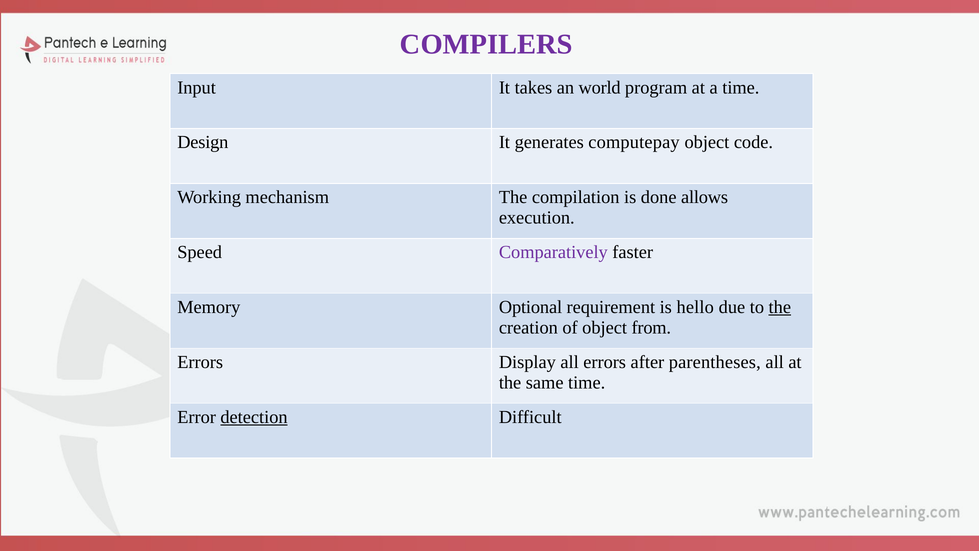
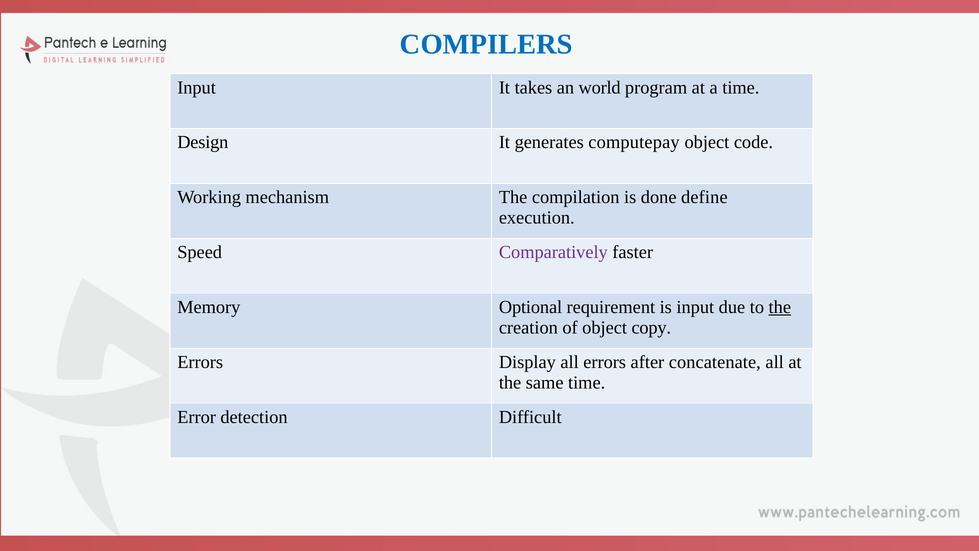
COMPILERS colour: purple -> blue
allows: allows -> define
is hello: hello -> input
from: from -> copy
parentheses: parentheses -> concatenate
detection underline: present -> none
